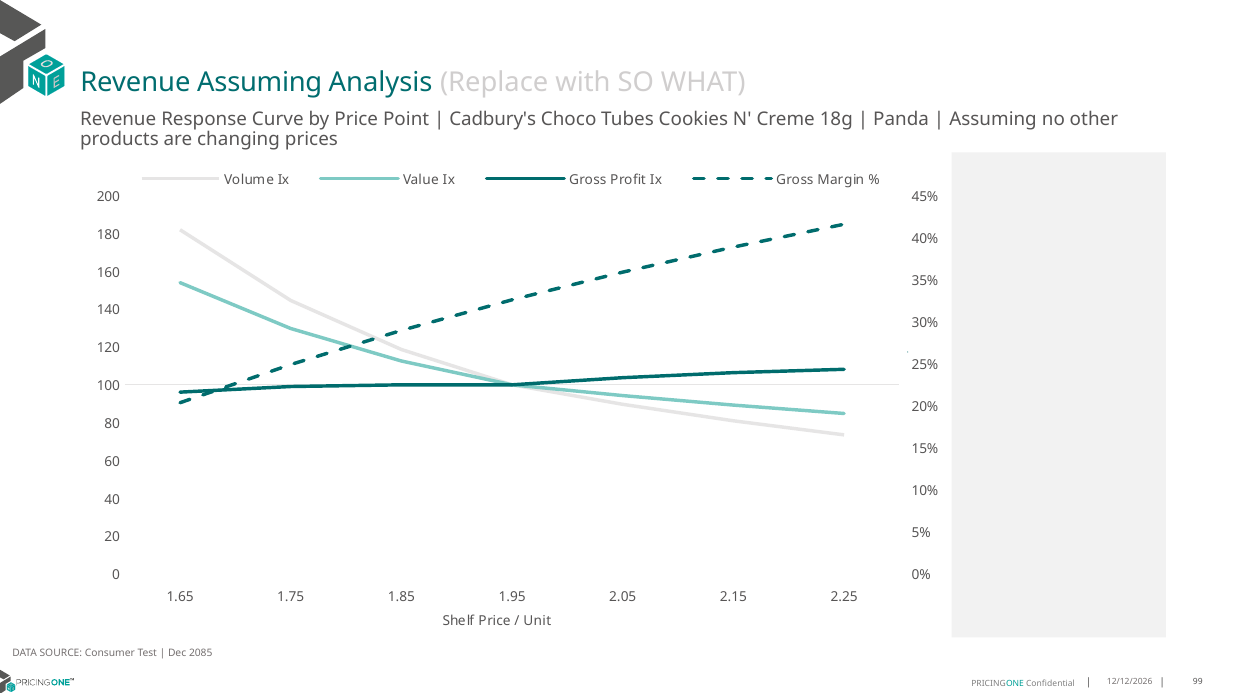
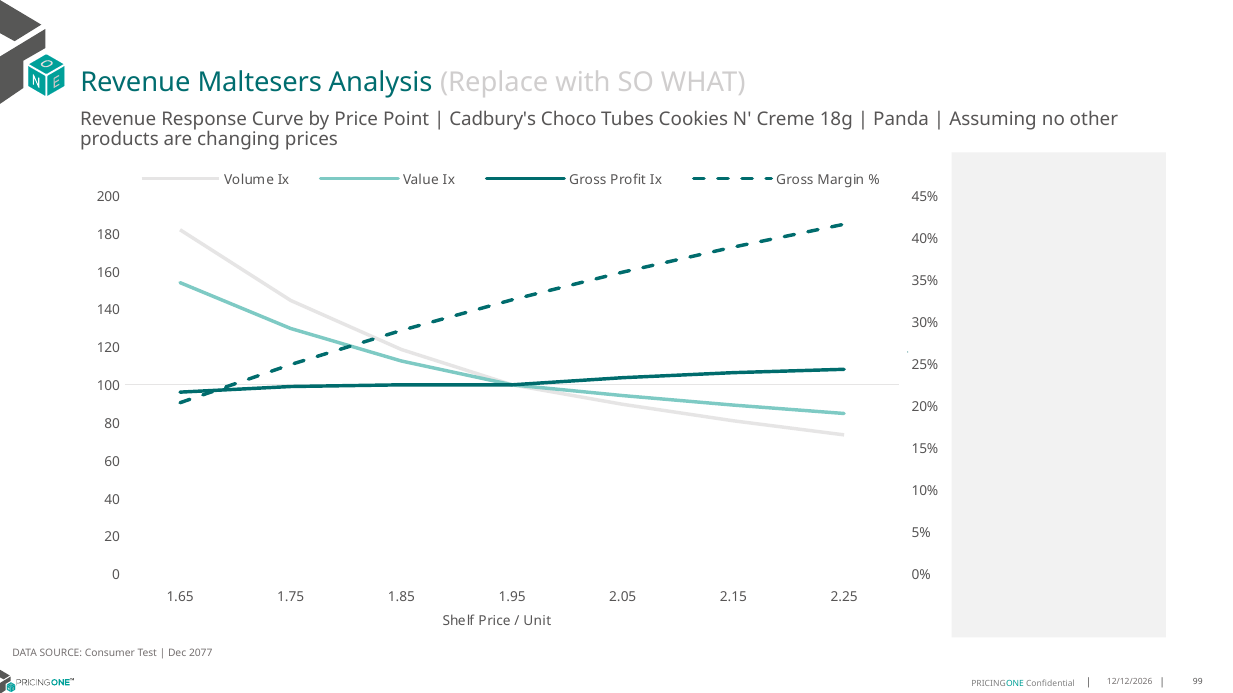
Revenue Assuming: Assuming -> Maltesers
2085: 2085 -> 2077
